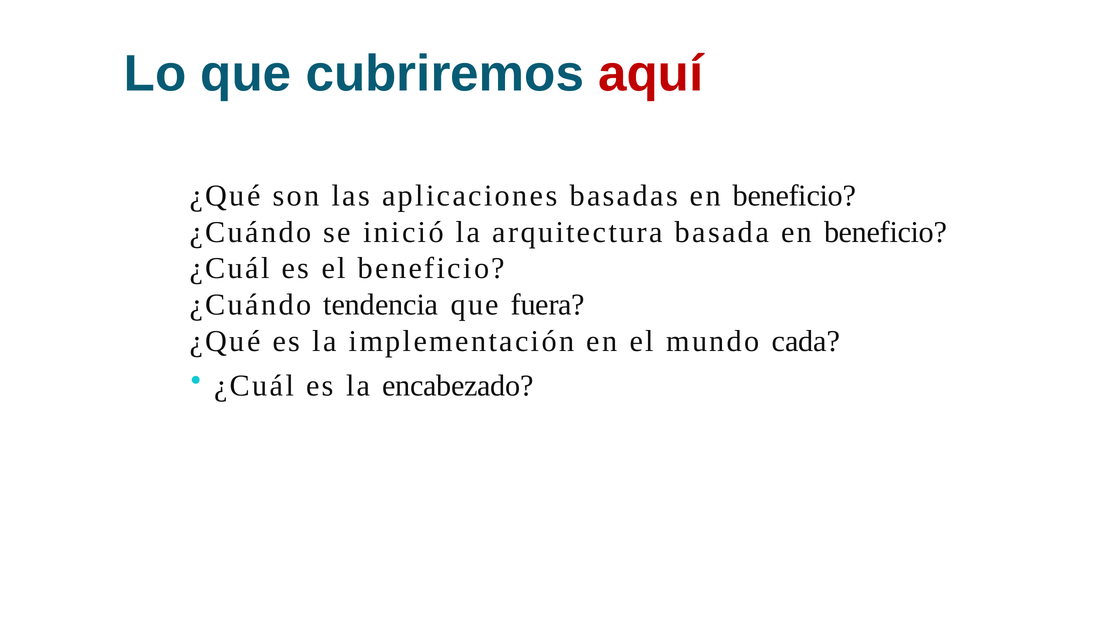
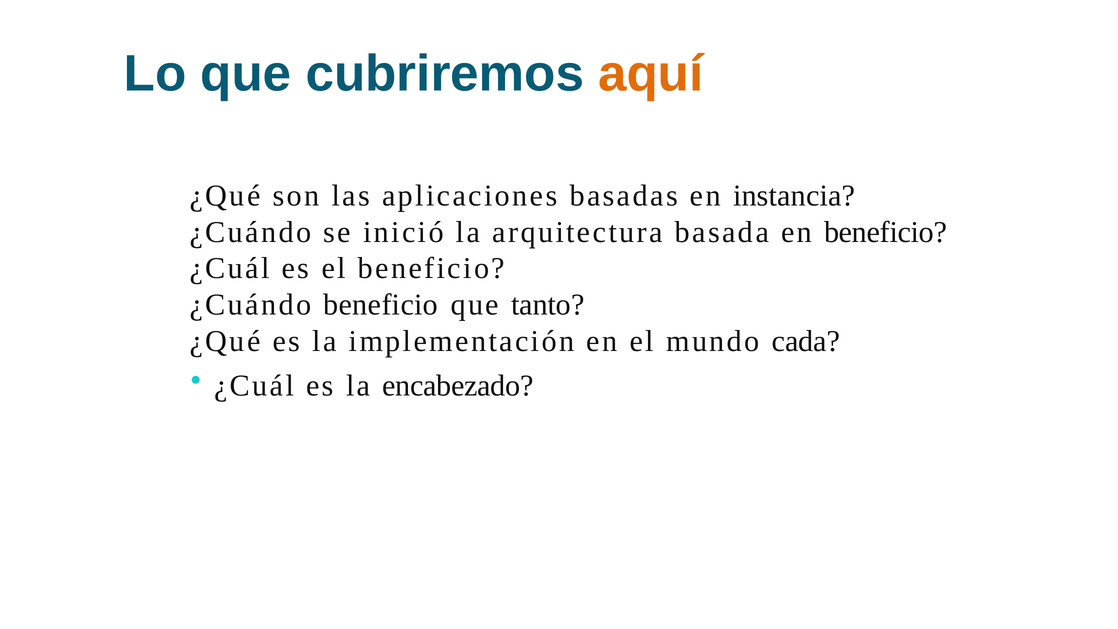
aquí colour: red -> orange
basadas en beneficio: beneficio -> instancia
¿Cuándo tendencia: tendencia -> beneficio
fuera: fuera -> tanto
